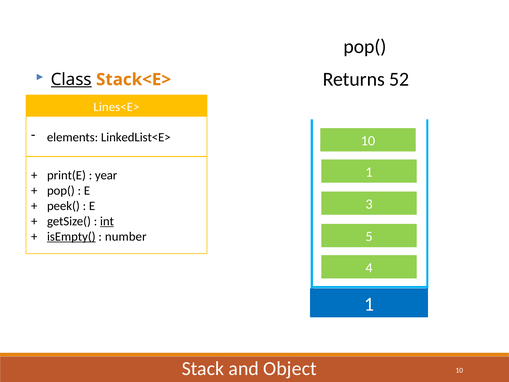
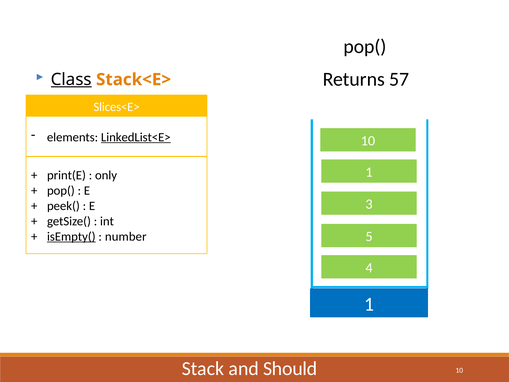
52: 52 -> 57
Lines<E>: Lines<E> -> Slices<E>
LinkedList<E> underline: none -> present
year: year -> only
int underline: present -> none
Object: Object -> Should
